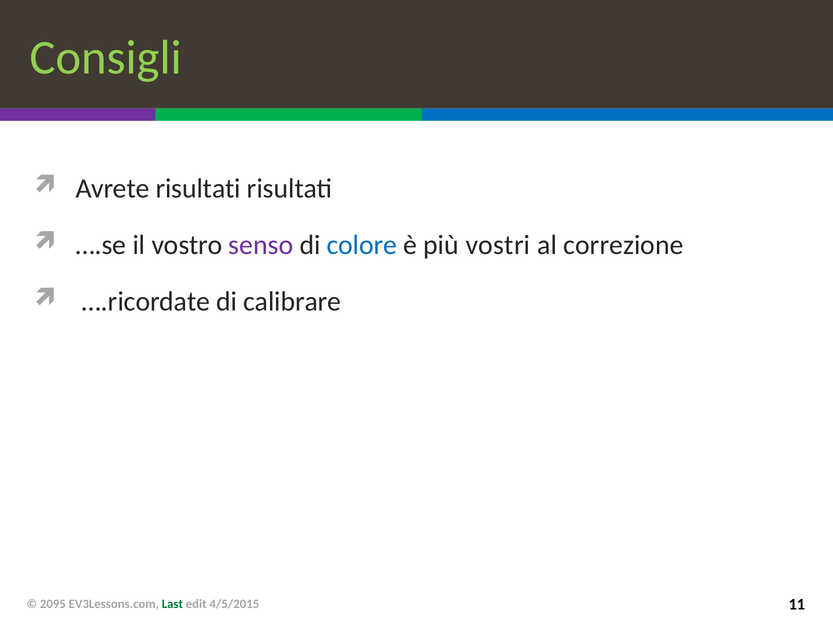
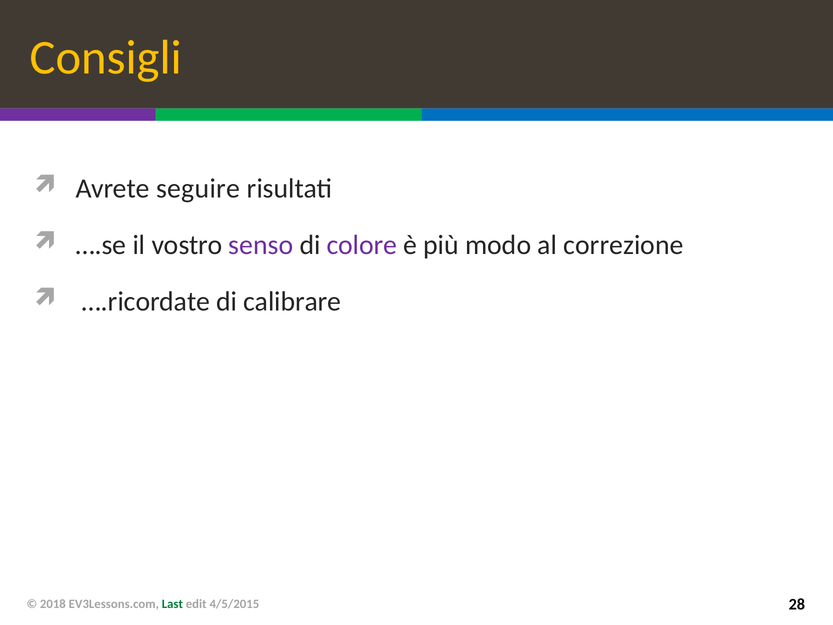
Consigli colour: light green -> yellow
Avrete risultati: risultati -> seguire
colore colour: blue -> purple
vostri: vostri -> modo
2095: 2095 -> 2018
11: 11 -> 28
